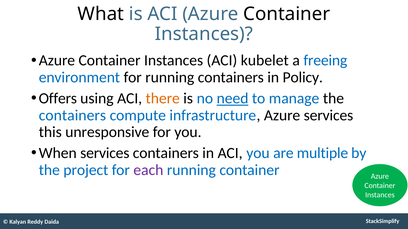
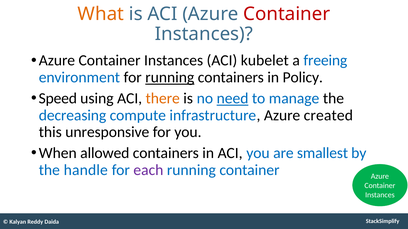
What colour: black -> orange
Container at (287, 14) colour: black -> red
running at (170, 78) underline: none -> present
Offers: Offers -> Speed
containers at (72, 115): containers -> decreasing
Azure services: services -> created
When services: services -> allowed
multiple: multiple -> smallest
project: project -> handle
